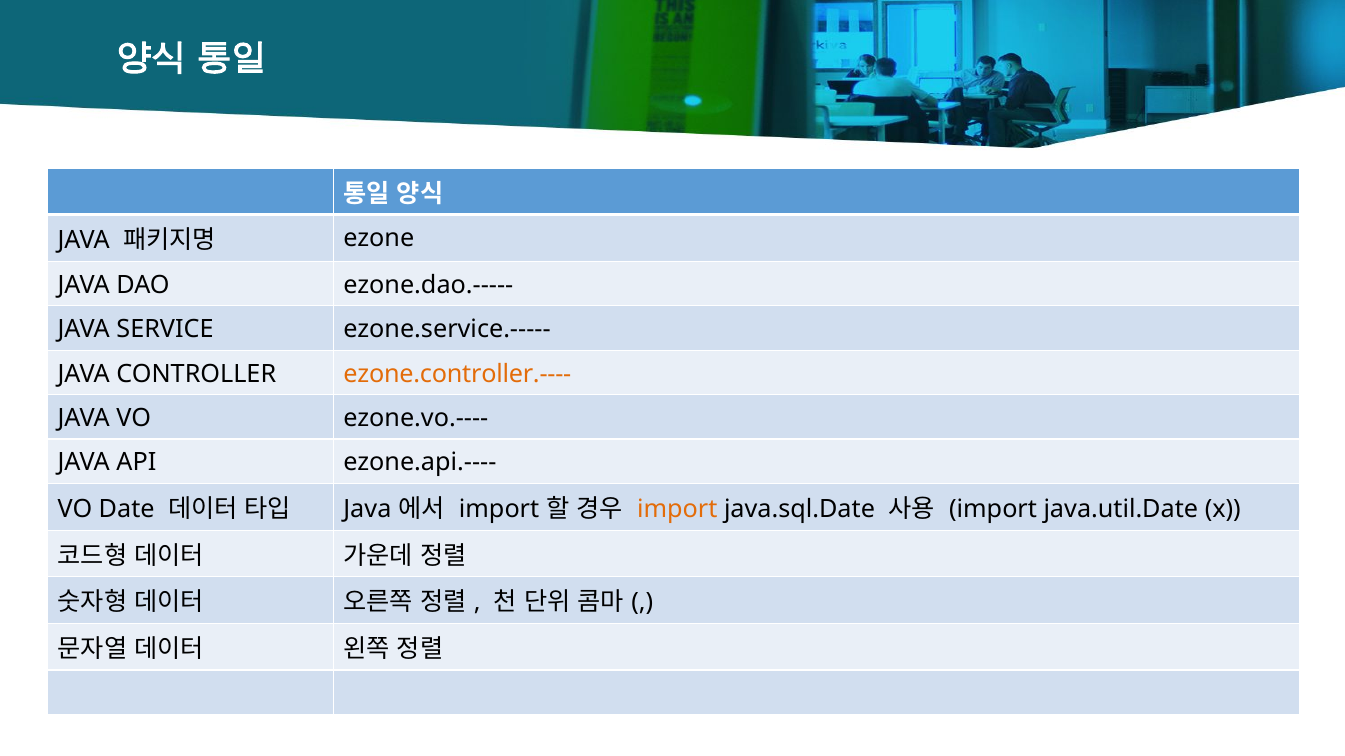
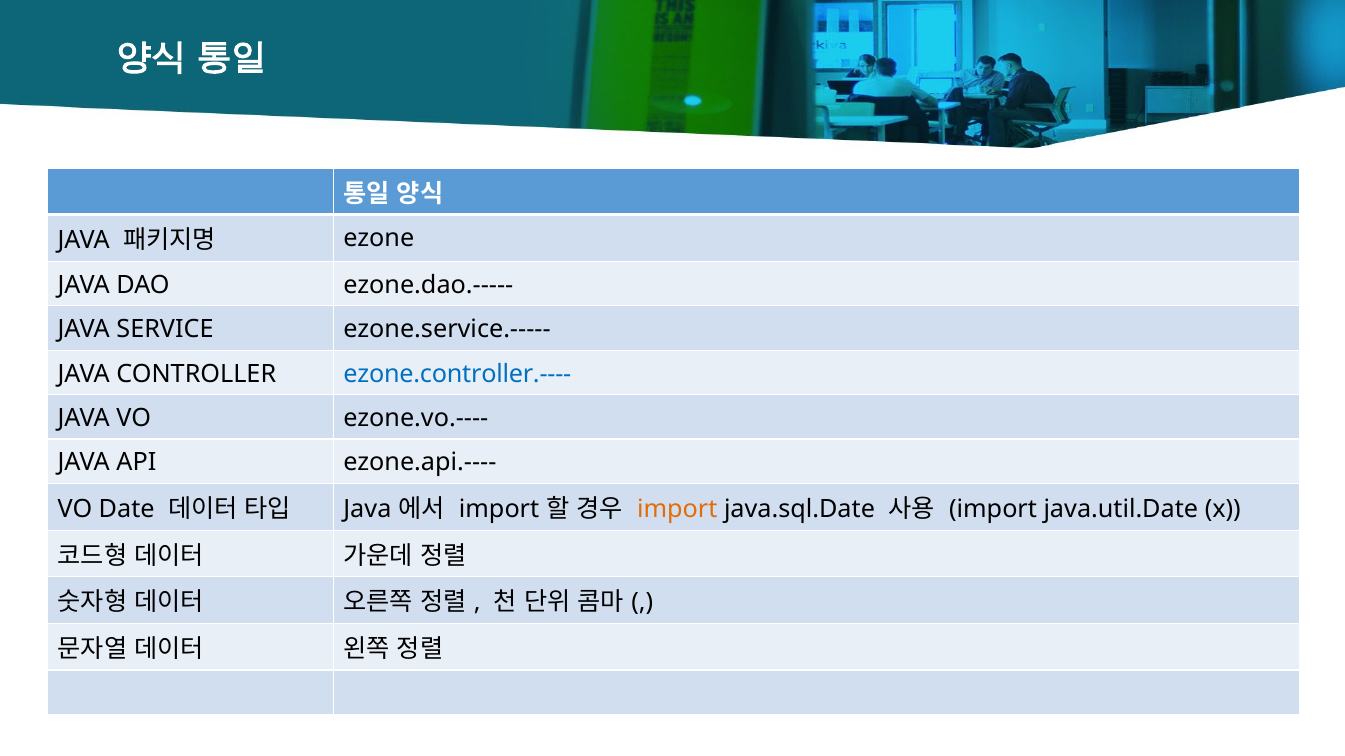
ezone.controller.---- colour: orange -> blue
